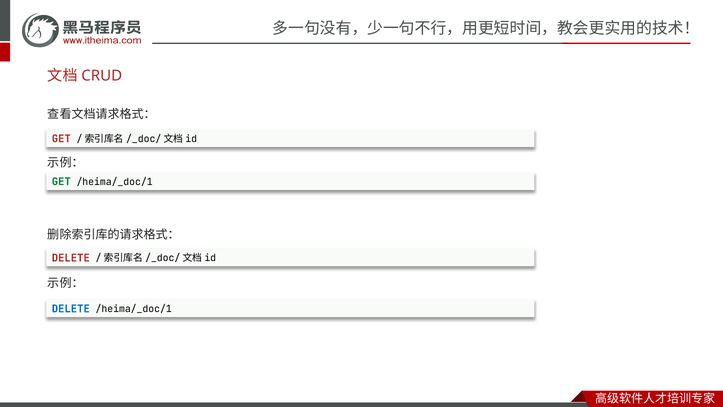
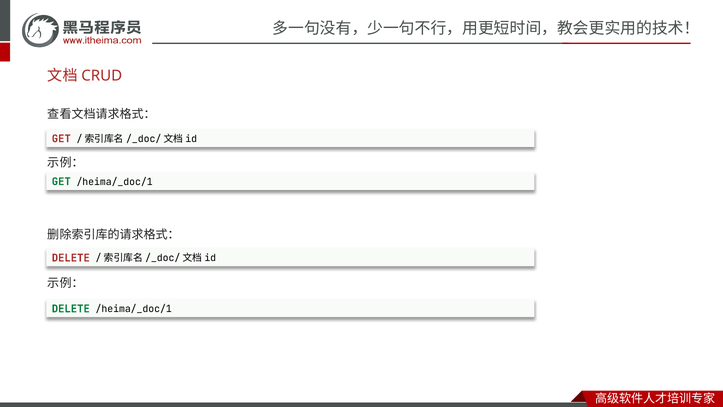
DELETE at (71, 309) colour: blue -> green
